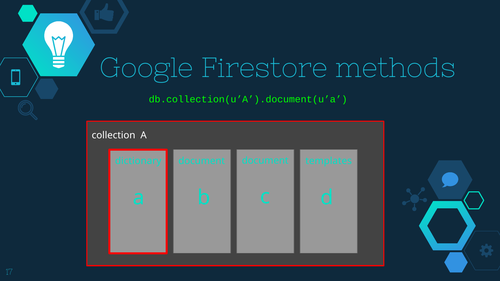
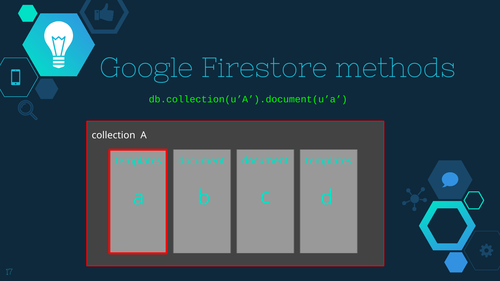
dictionary at (138, 161): dictionary -> templates
